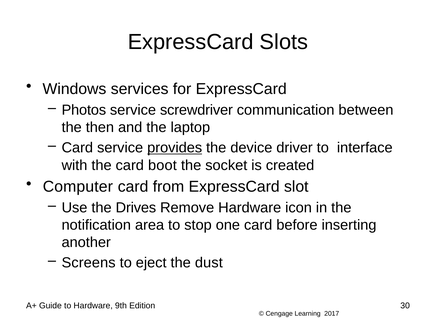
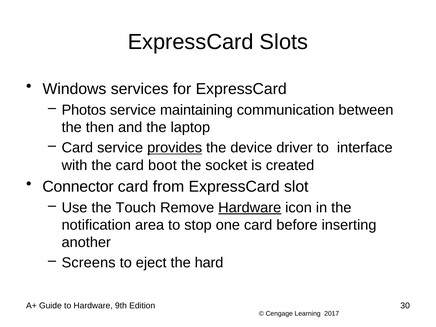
screwdriver: screwdriver -> maintaining
Computer: Computer -> Connector
Drives: Drives -> Touch
Hardware at (250, 208) underline: none -> present
dust: dust -> hard
